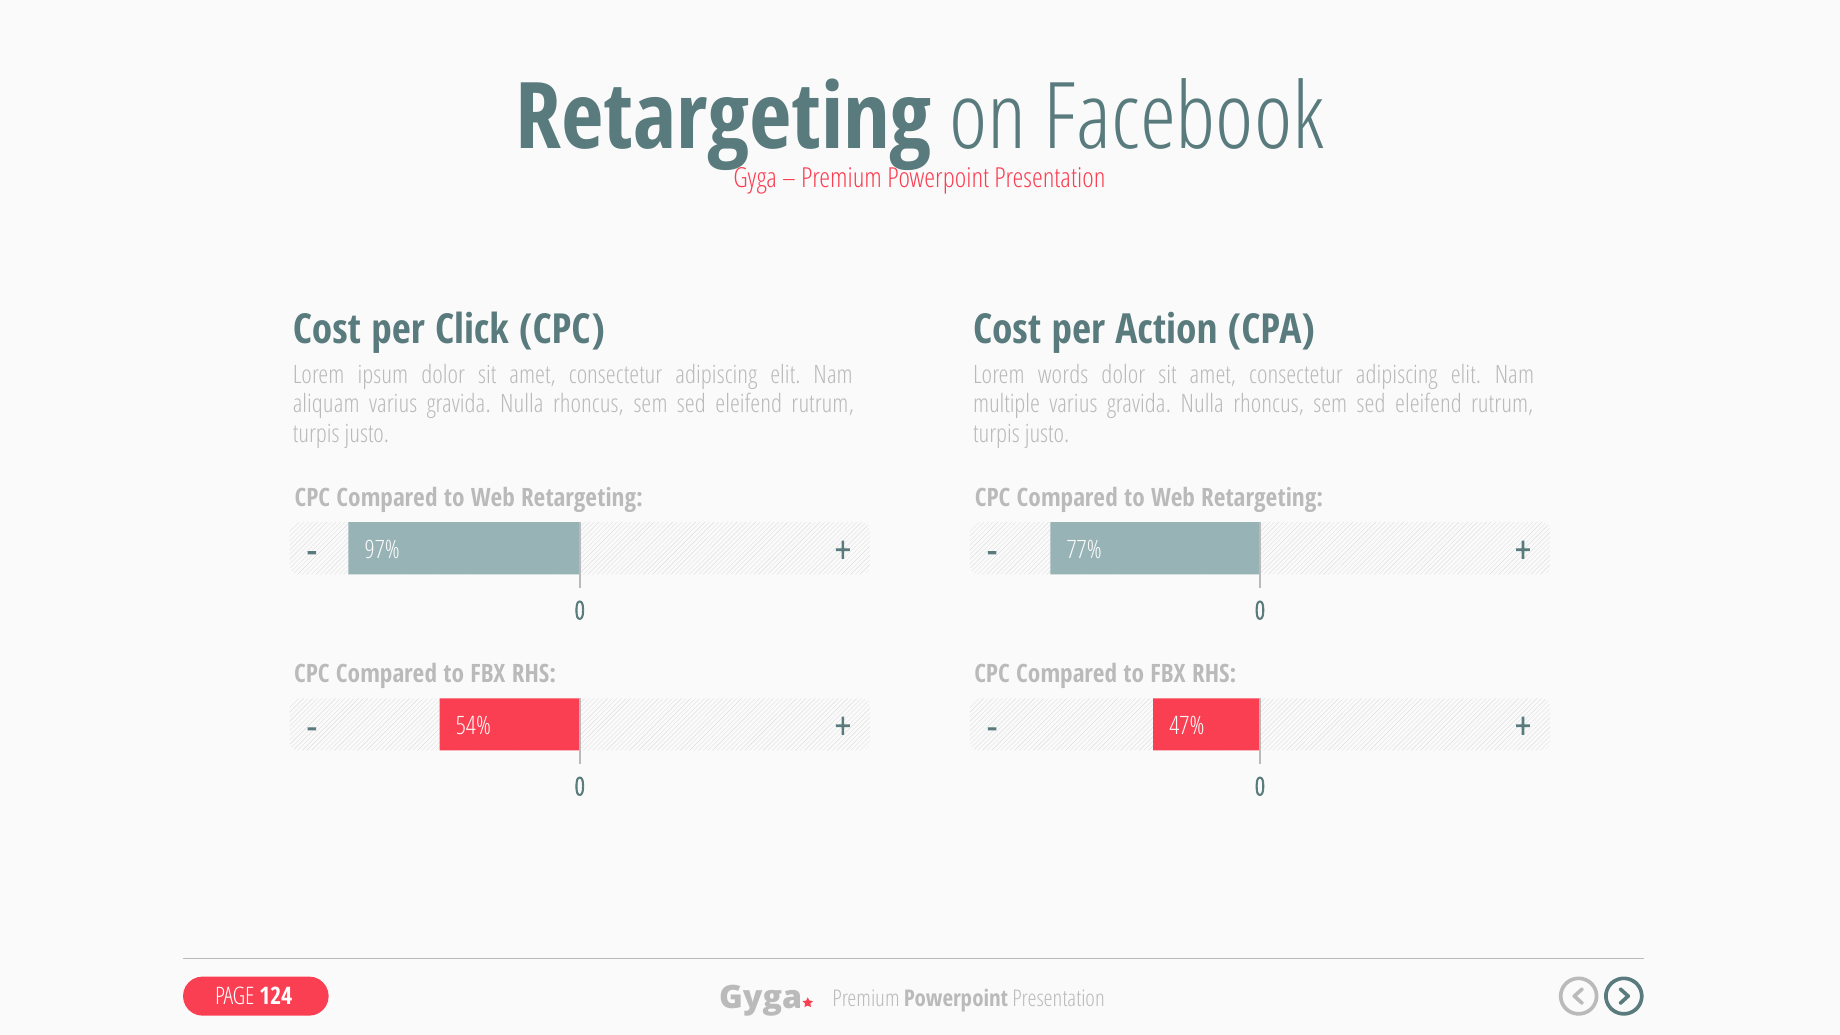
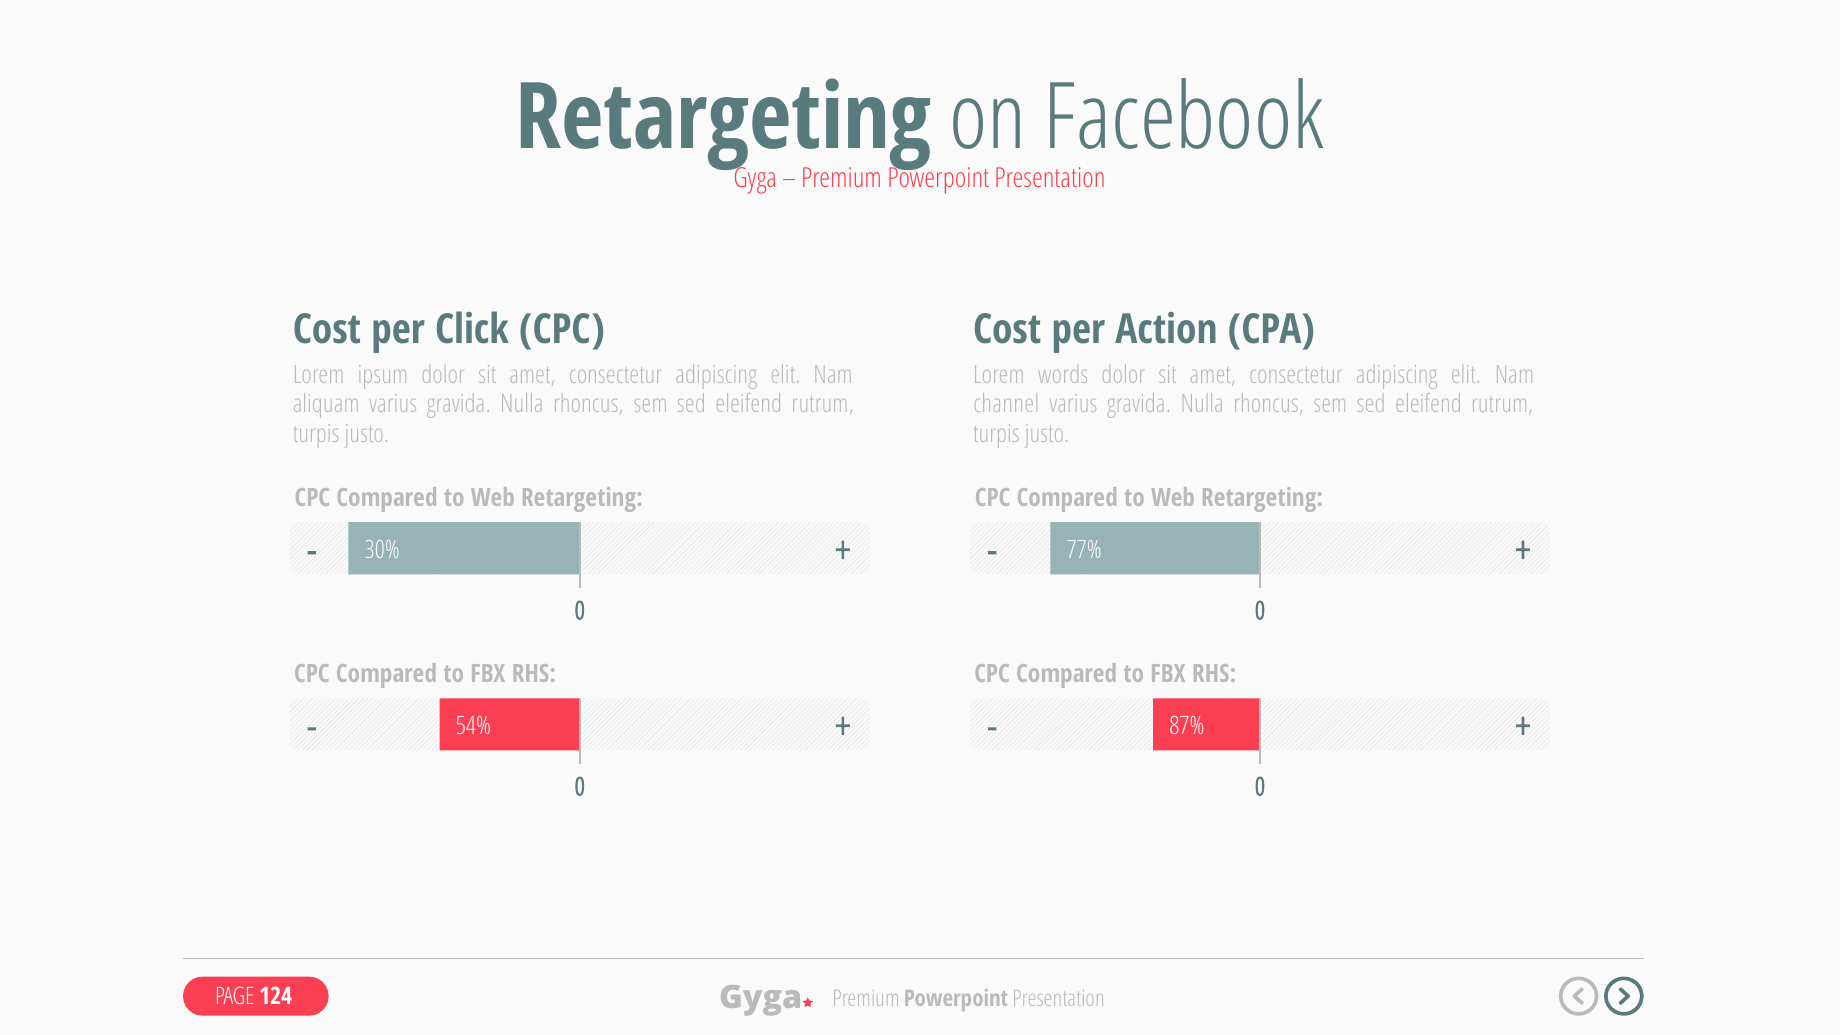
multiple: multiple -> channel
97%: 97% -> 30%
47%: 47% -> 87%
